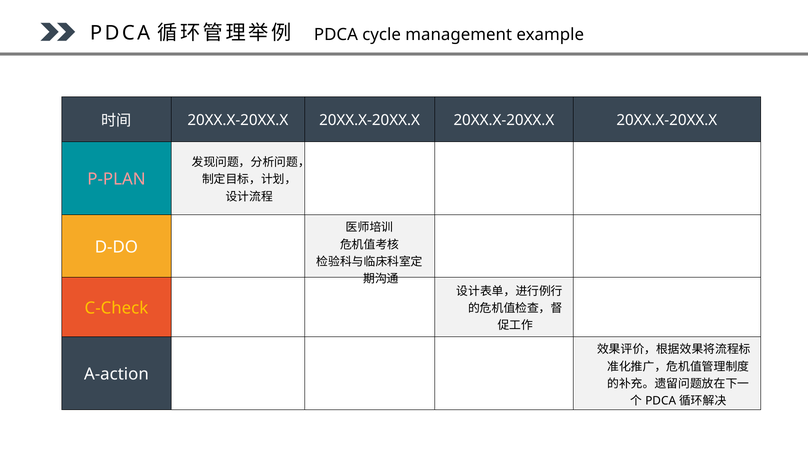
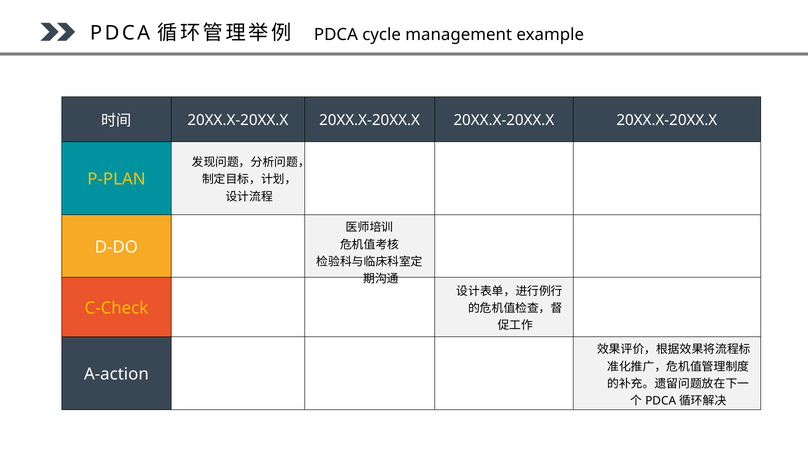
P-PLAN colour: pink -> yellow
